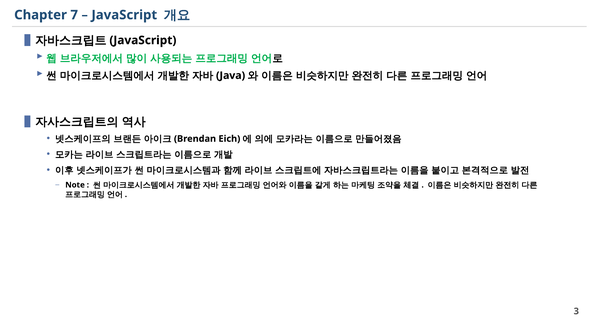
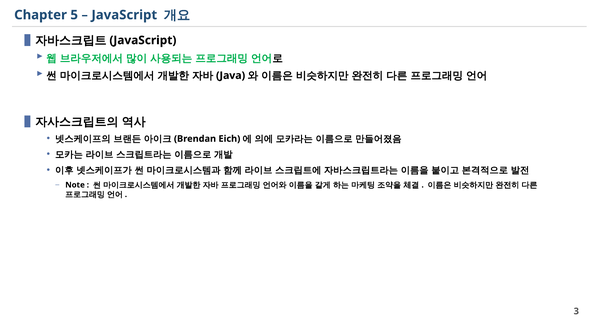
7: 7 -> 5
